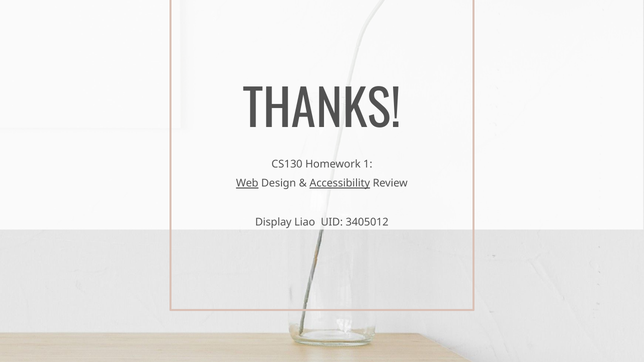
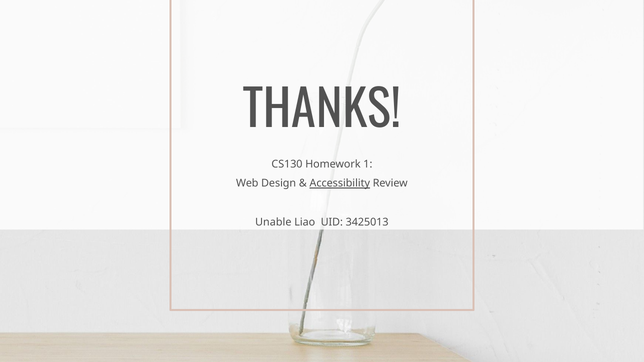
Web underline: present -> none
Display: Display -> Unable
3405012: 3405012 -> 3425013
